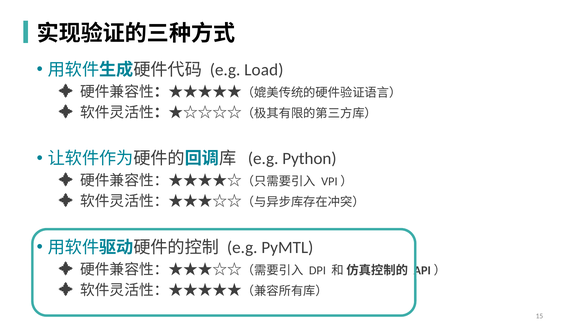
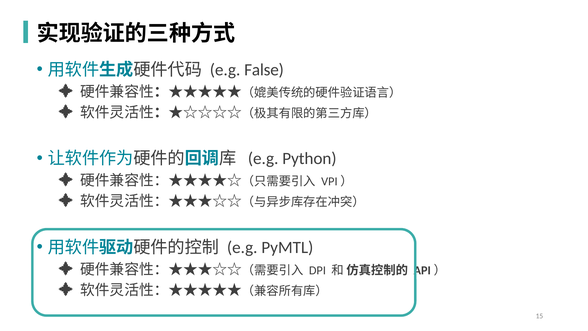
Load: Load -> False
